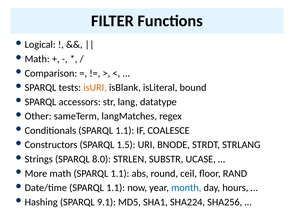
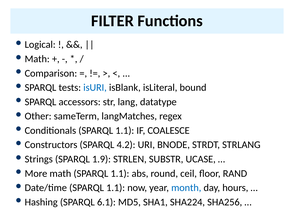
isURI colour: orange -> blue
1.5: 1.5 -> 4.2
8.0: 8.0 -> 1.9
9.1: 9.1 -> 6.1
